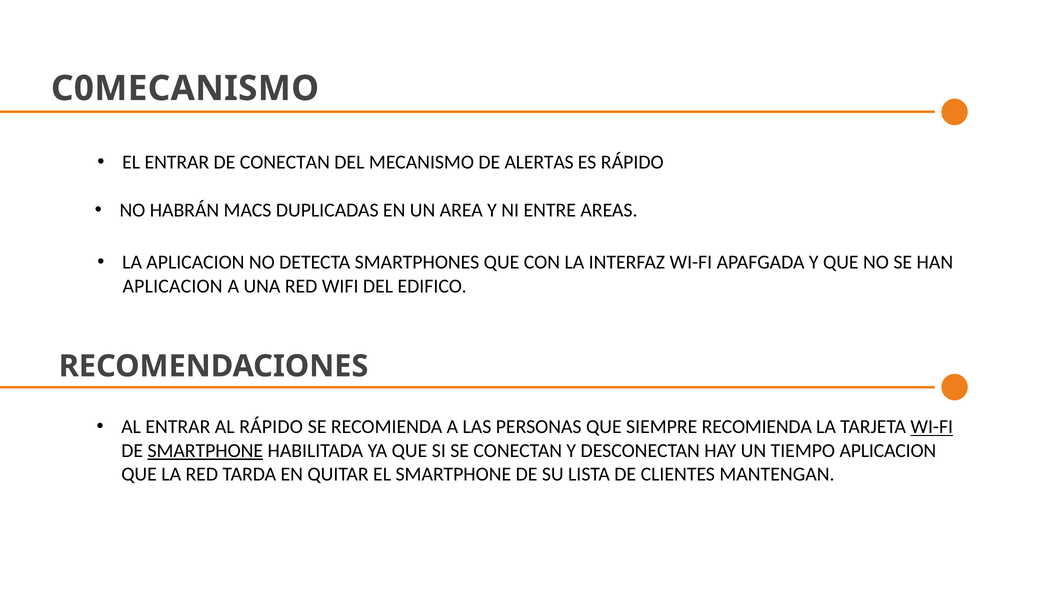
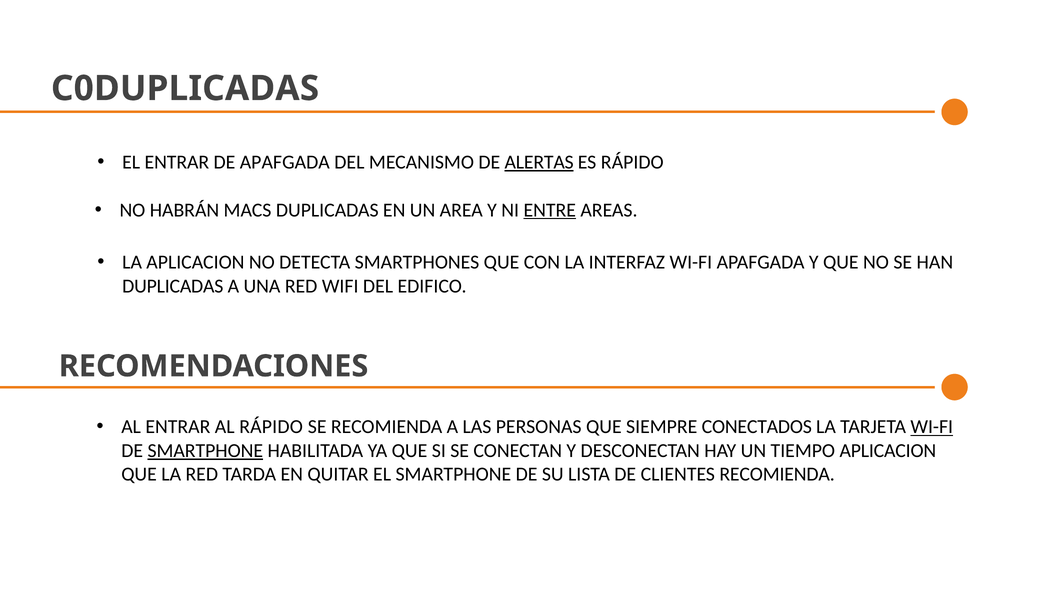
C0MECANISMO: C0MECANISMO -> C0DUPLICADAS
DE CONECTAN: CONECTAN -> APAFGADA
ALERTAS underline: none -> present
ENTRE underline: none -> present
APLICACION at (173, 286): APLICACION -> DUPLICADAS
SIEMPRE RECOMIENDA: RECOMIENDA -> CONECTADOS
CLIENTES MANTENGAN: MANTENGAN -> RECOMIENDA
